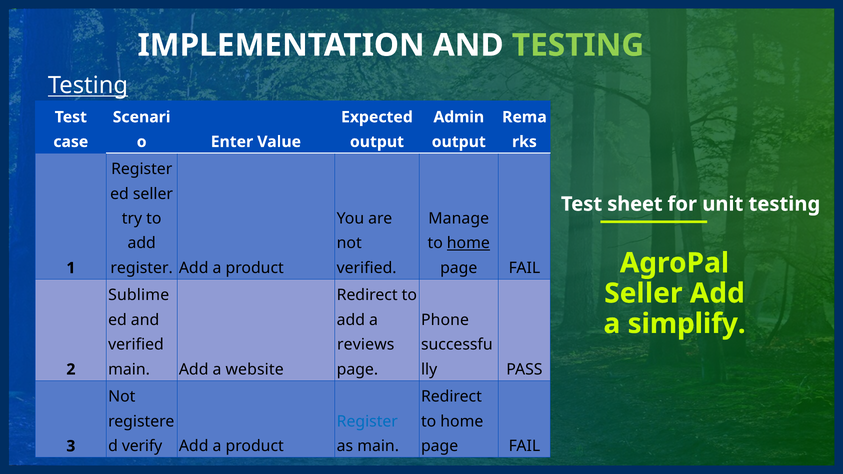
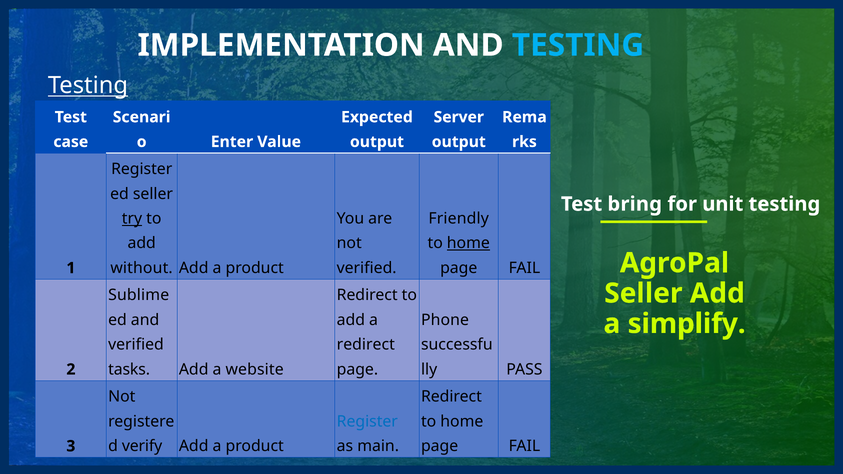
TESTING at (578, 45) colour: light green -> light blue
Admin: Admin -> Server
sheet: sheet -> bring
try underline: none -> present
Manage: Manage -> Friendly
register at (142, 268): register -> without
reviews at (366, 345): reviews -> redirect
main at (129, 370): main -> tasks
